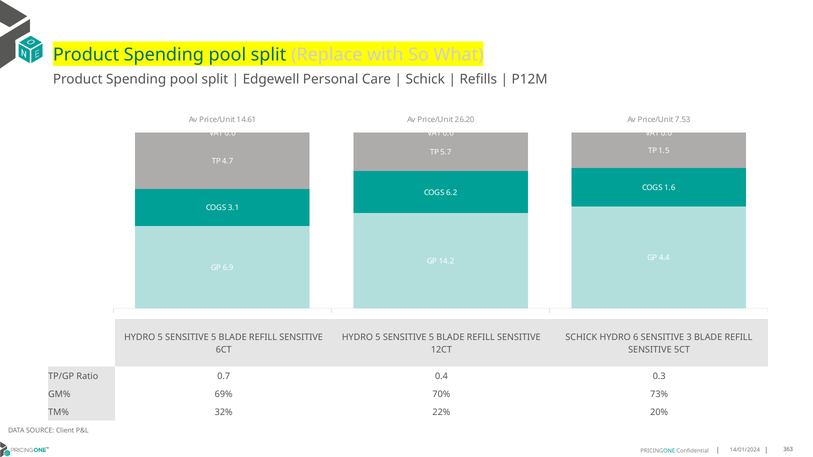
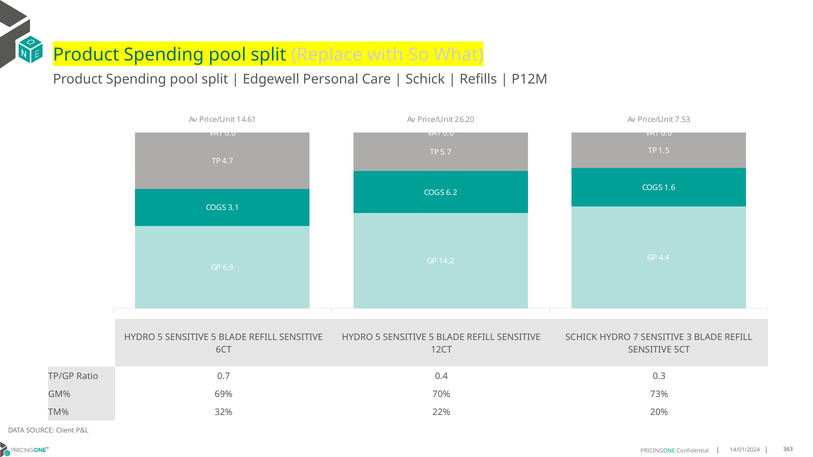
6: 6 -> 7
